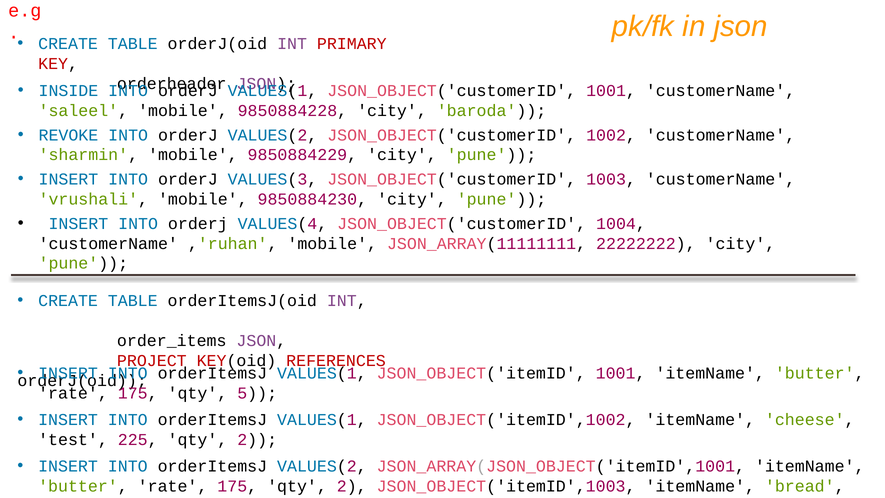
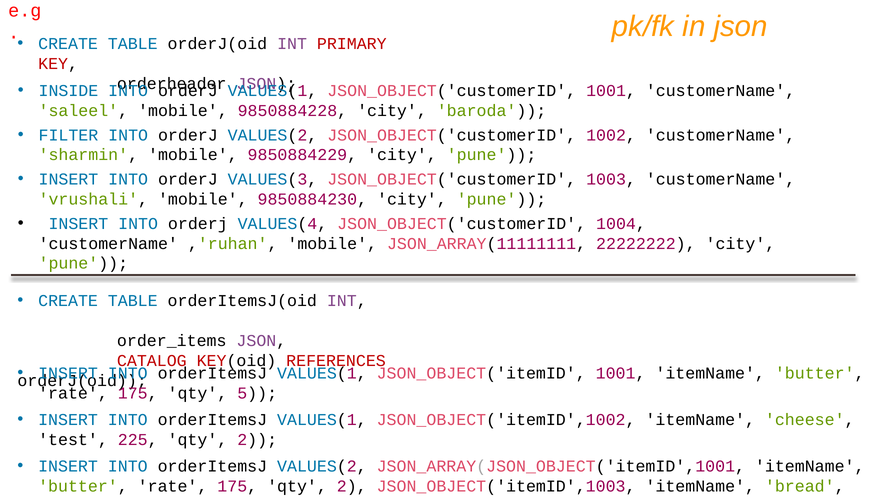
REVOKE: REVOKE -> FILTER
PROJECT: PROJECT -> CATALOG
